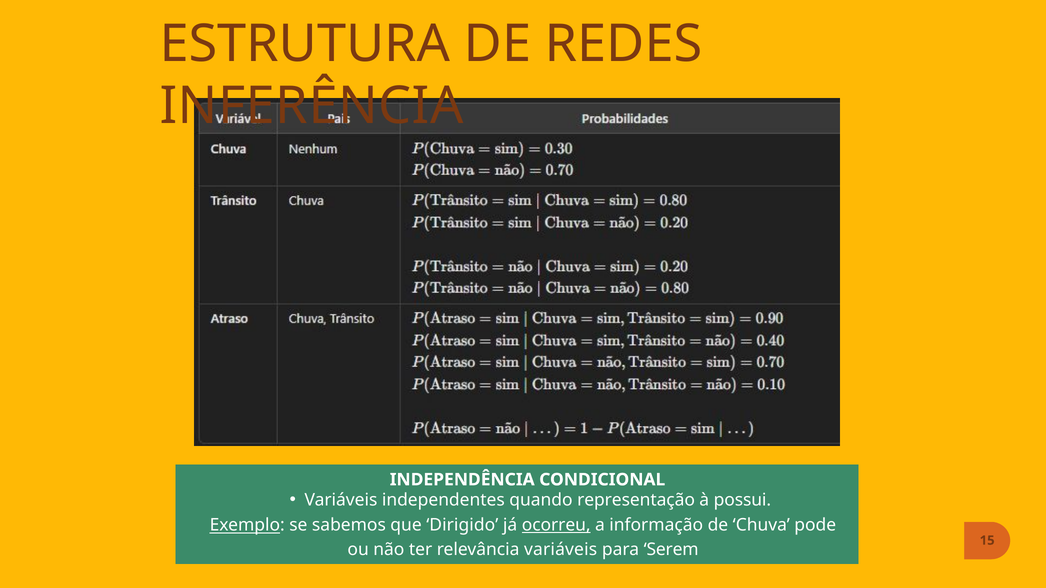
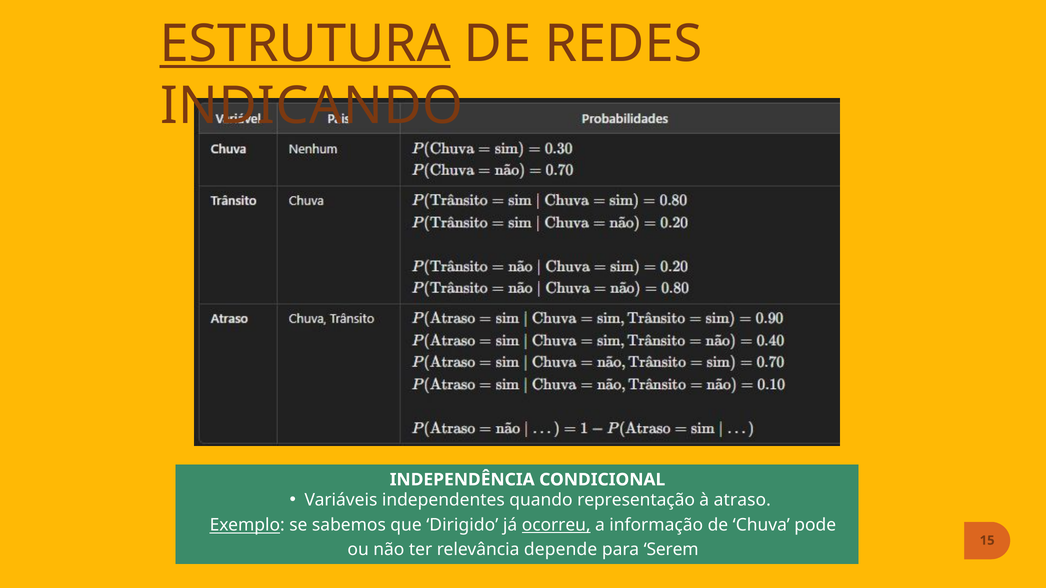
ESTRUTURA underline: none -> present
INFERÊNCIA: INFERÊNCIA -> INDICANDO
possui: possui -> atraso
relevância variáveis: variáveis -> depende
